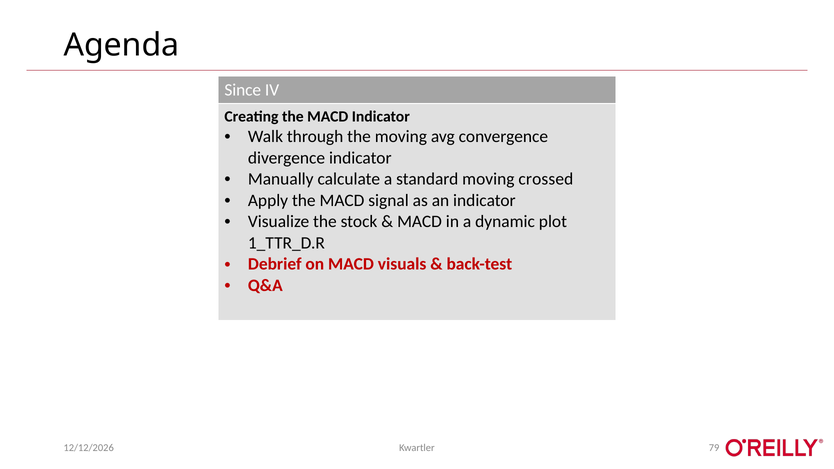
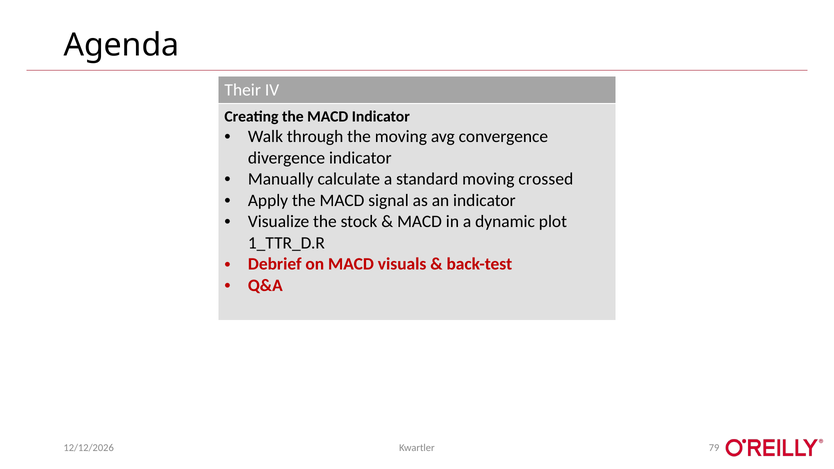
Since: Since -> Their
